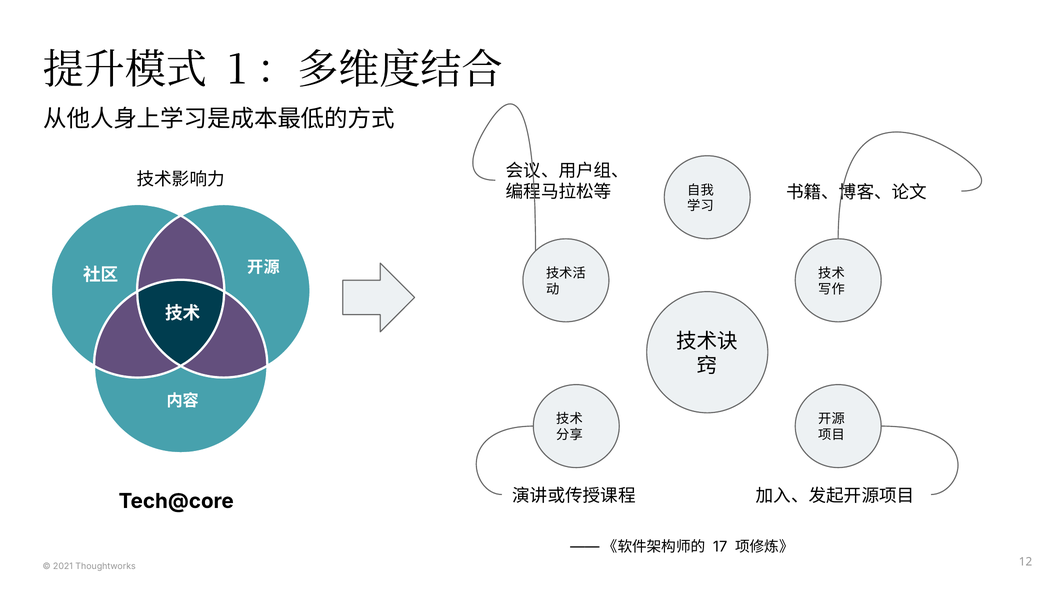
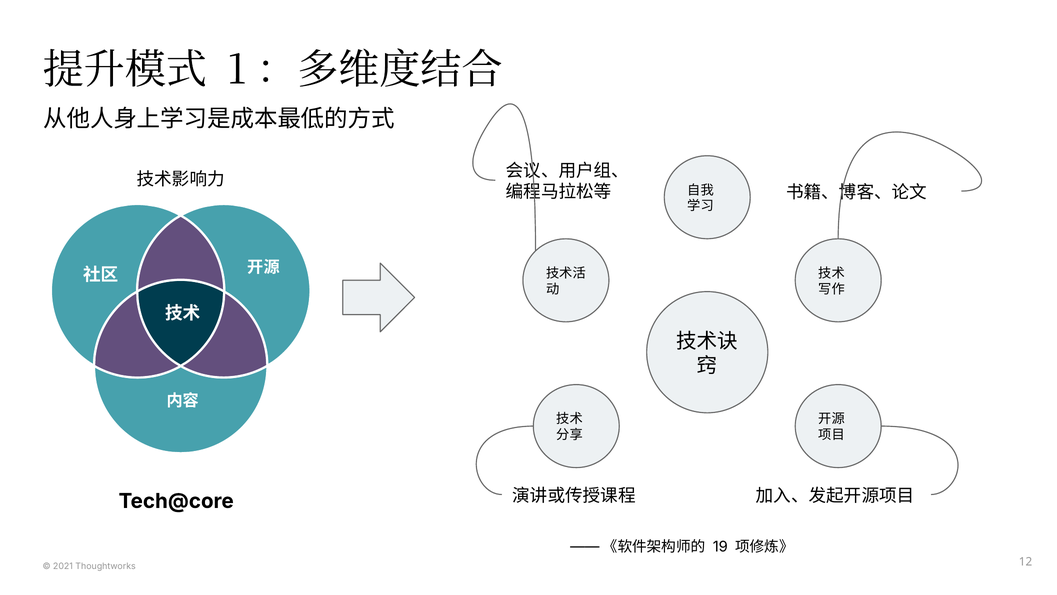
17: 17 -> 19
